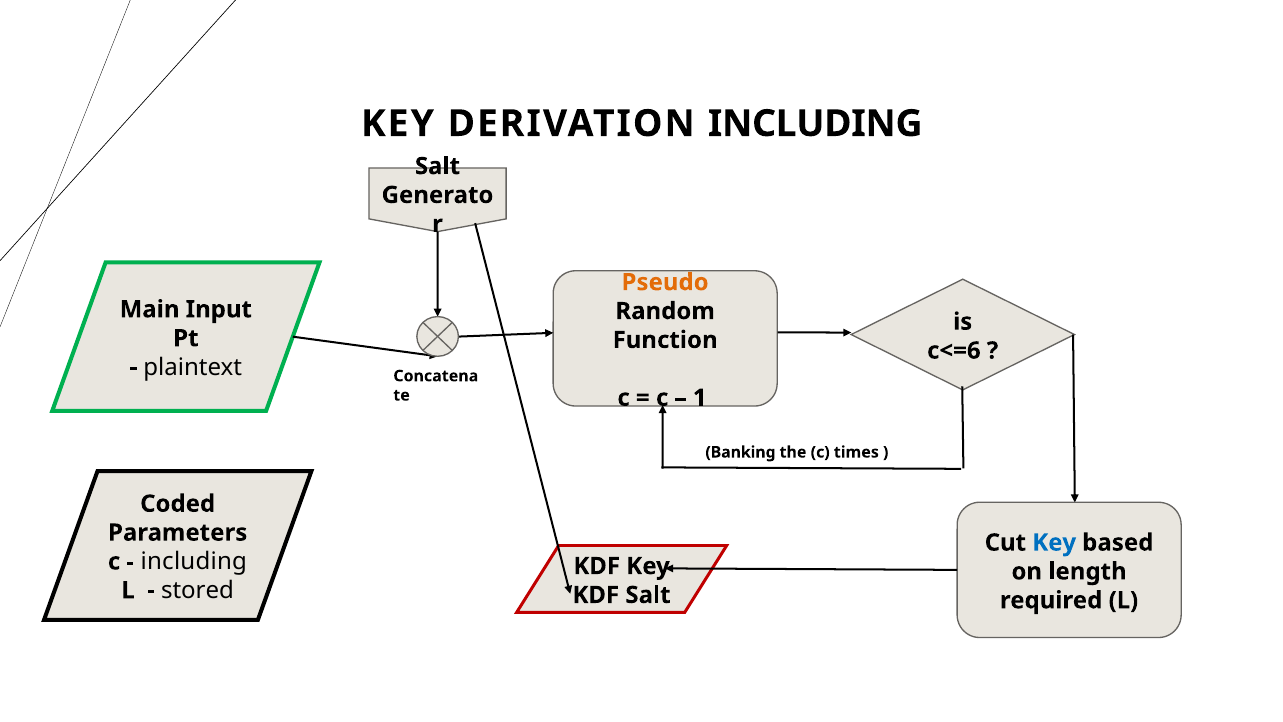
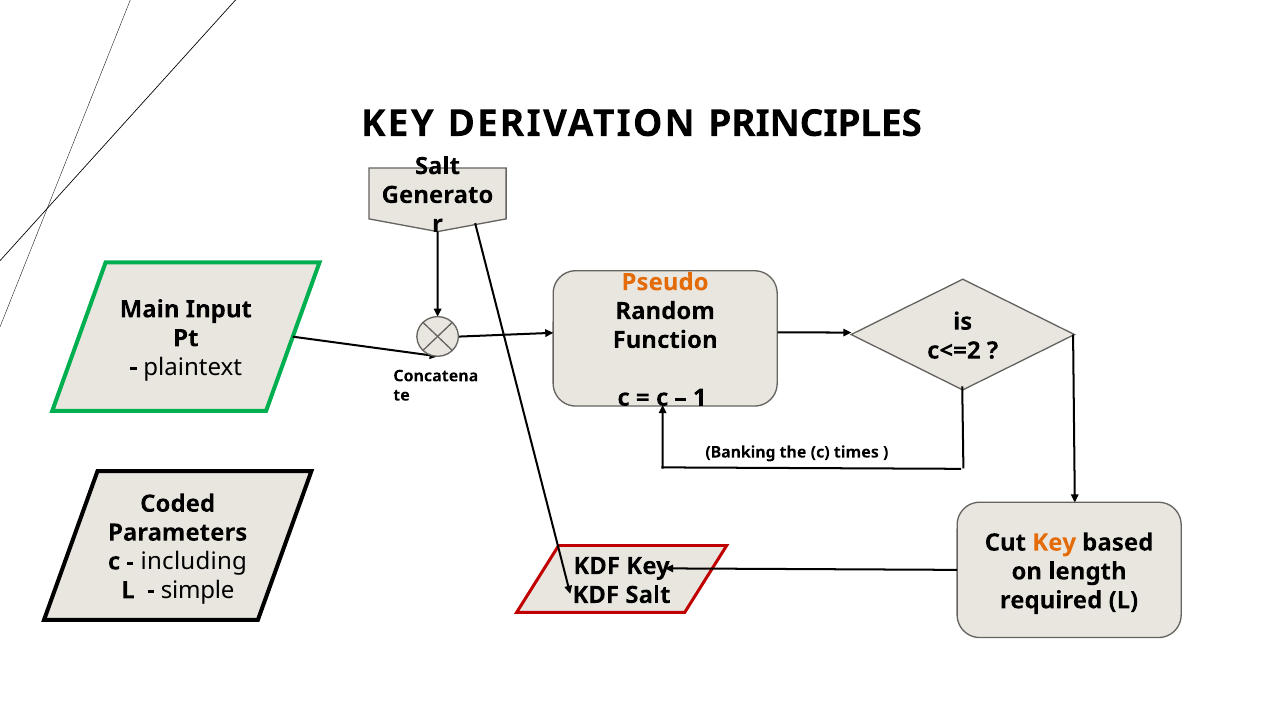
DERIVATION INCLUDING: INCLUDING -> PRINCIPLES
c<=6: c<=6 -> c<=2
Key at (1054, 542) colour: blue -> orange
stored: stored -> simple
